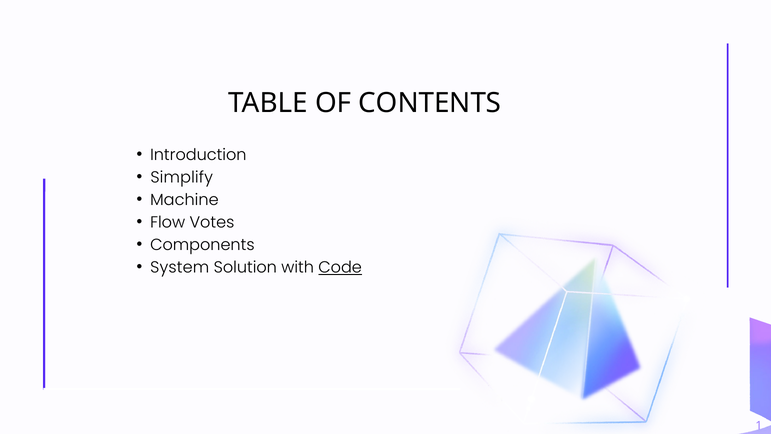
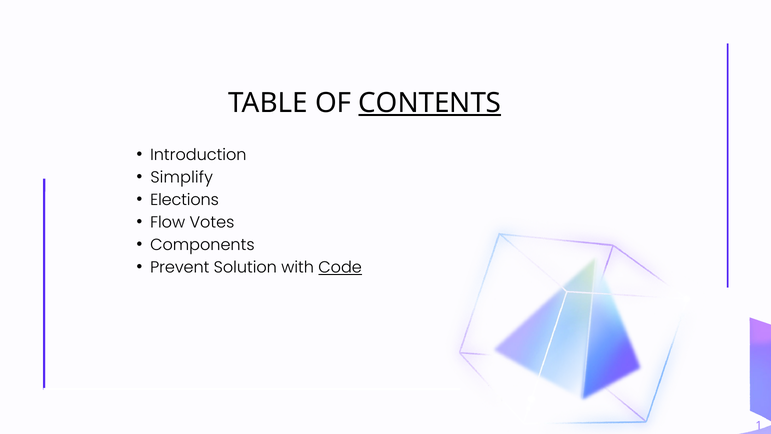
CONTENTS underline: none -> present
Machine: Machine -> Elections
System: System -> Prevent
